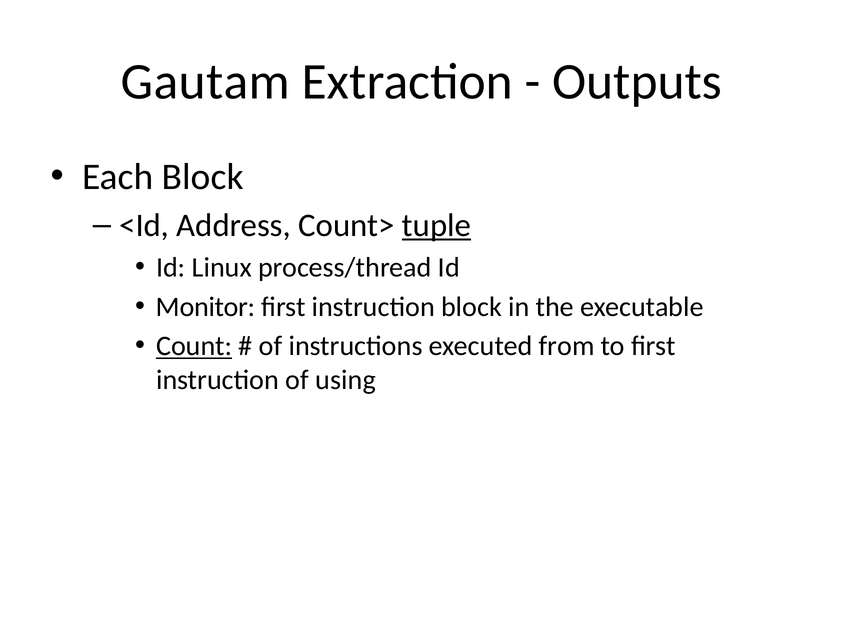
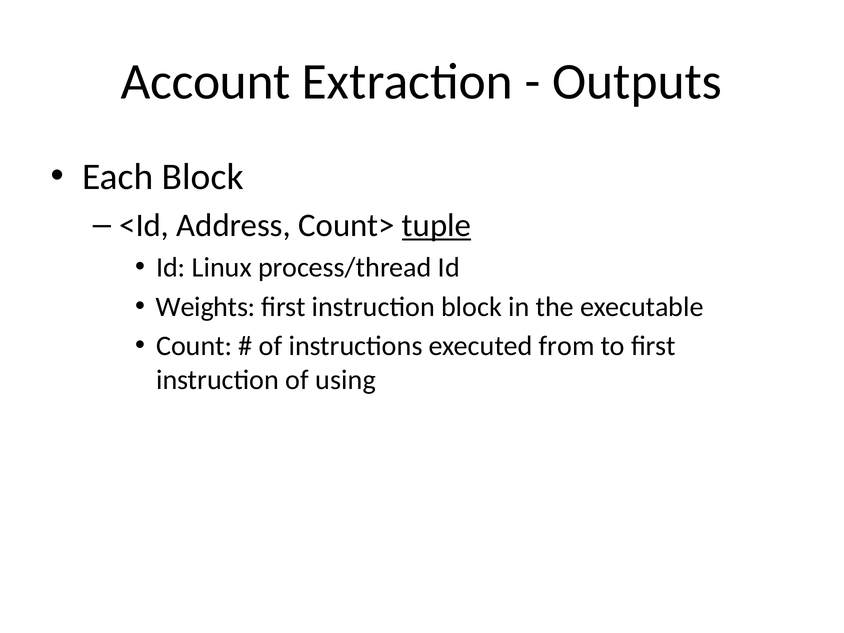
Gautam: Gautam -> Account
Monitor: Monitor -> Weights
Count underline: present -> none
